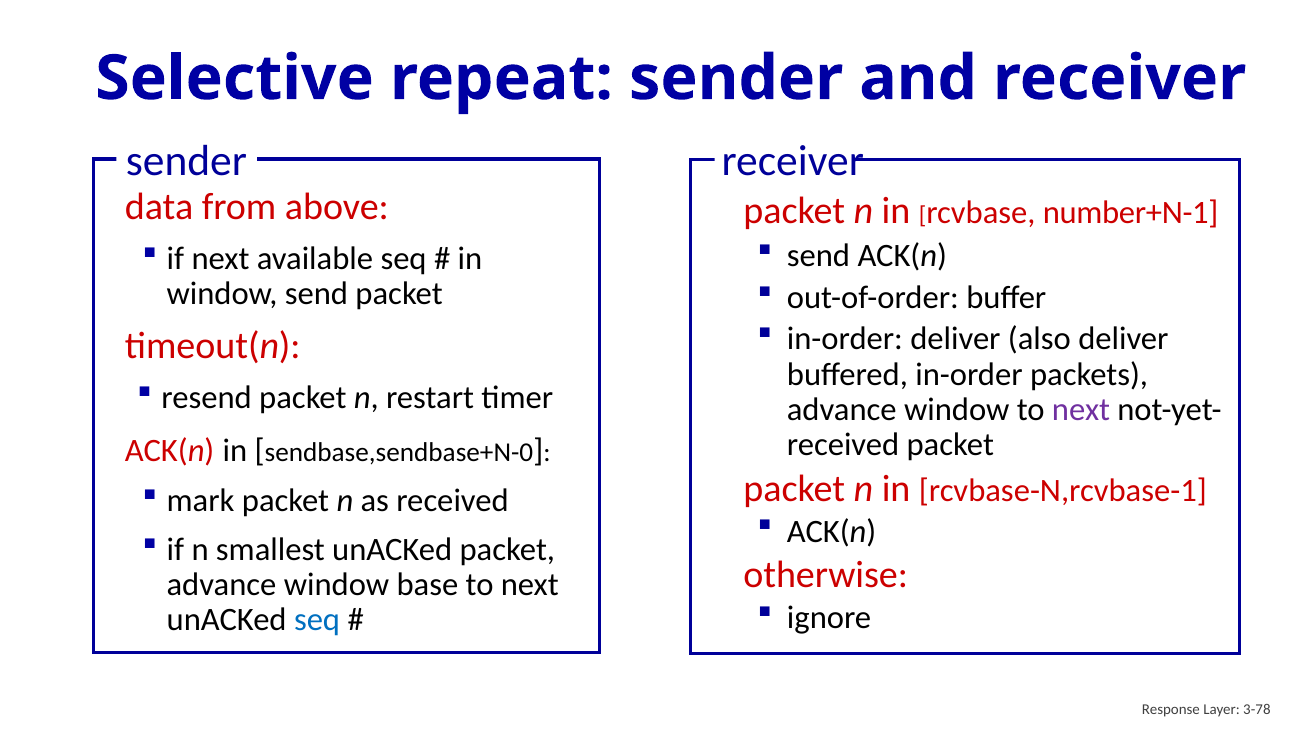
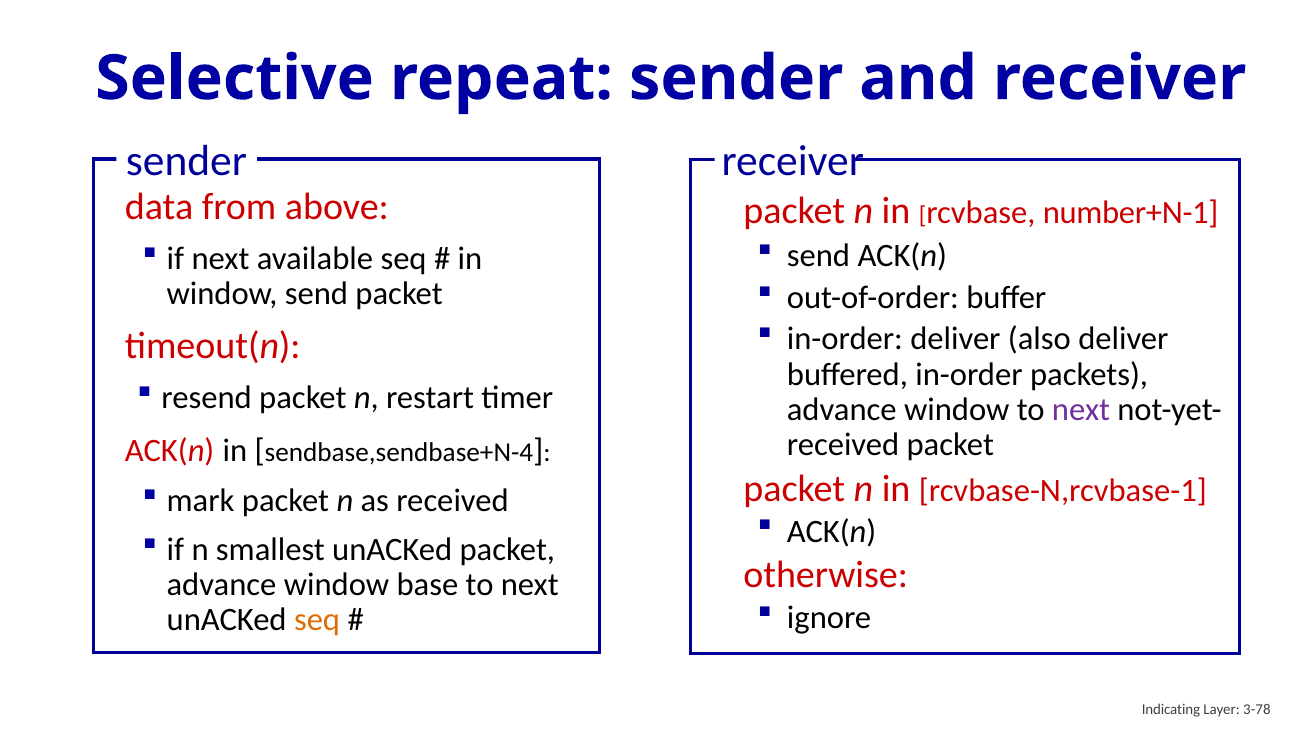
sendbase,sendbase+N-0: sendbase,sendbase+N-0 -> sendbase,sendbase+N-4
seq at (317, 620) colour: blue -> orange
Response: Response -> Indicating
